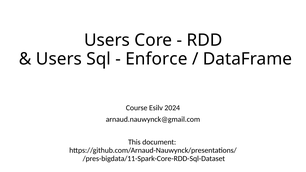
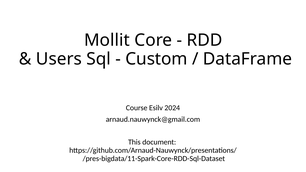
Users at (107, 40): Users -> Mollit
Enforce: Enforce -> Custom
